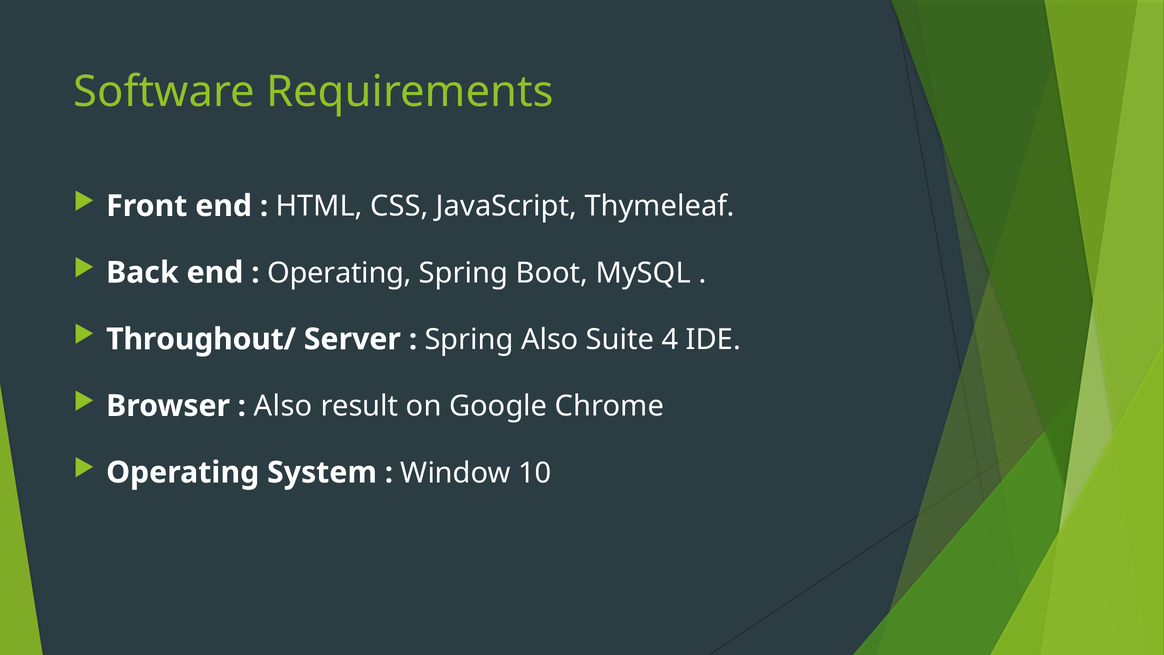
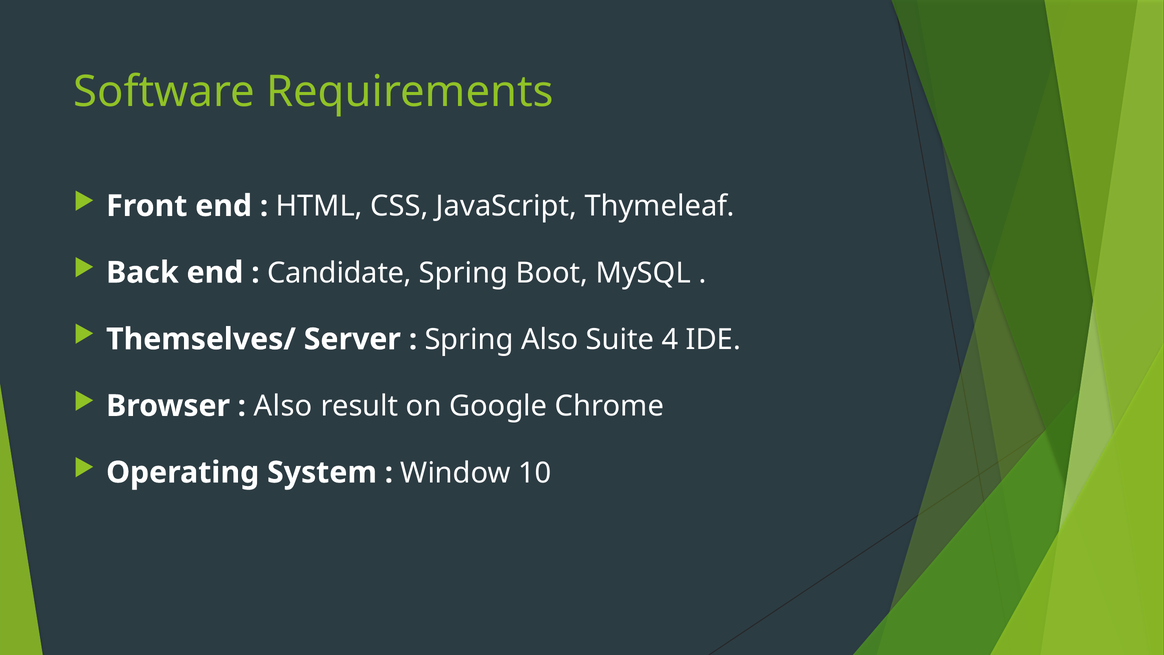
Operating at (339, 273): Operating -> Candidate
Throughout/: Throughout/ -> Themselves/
